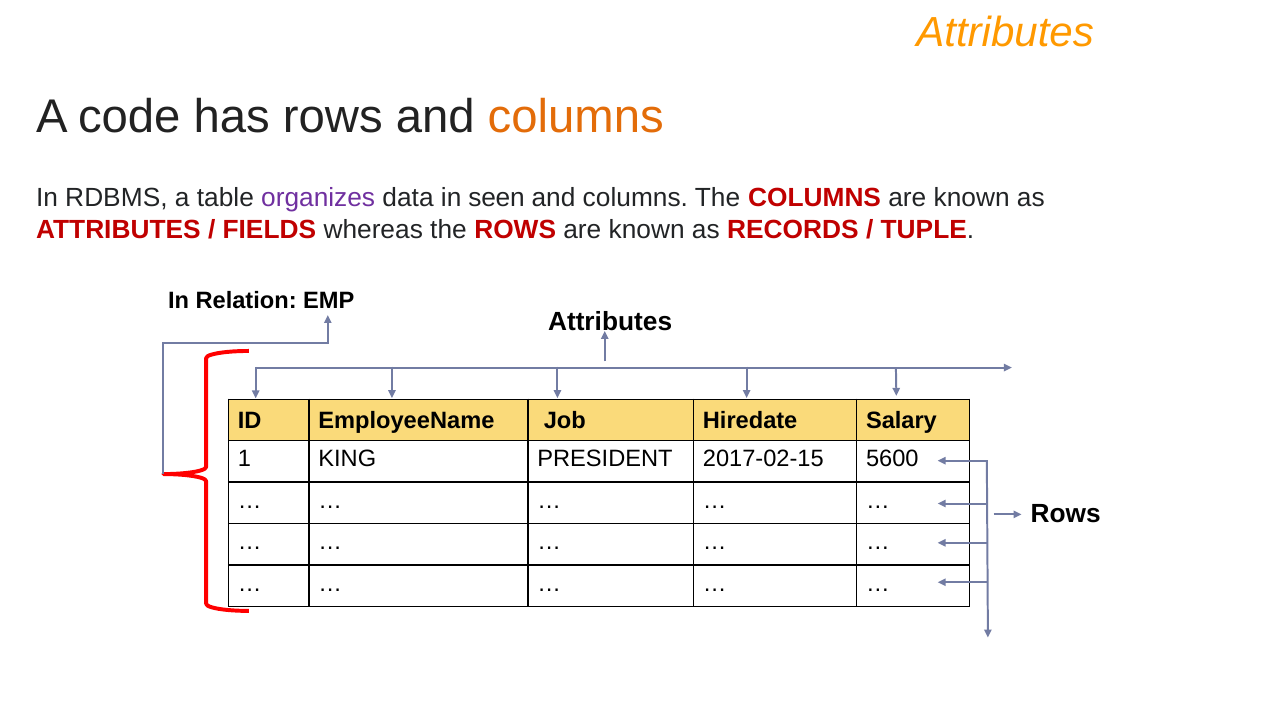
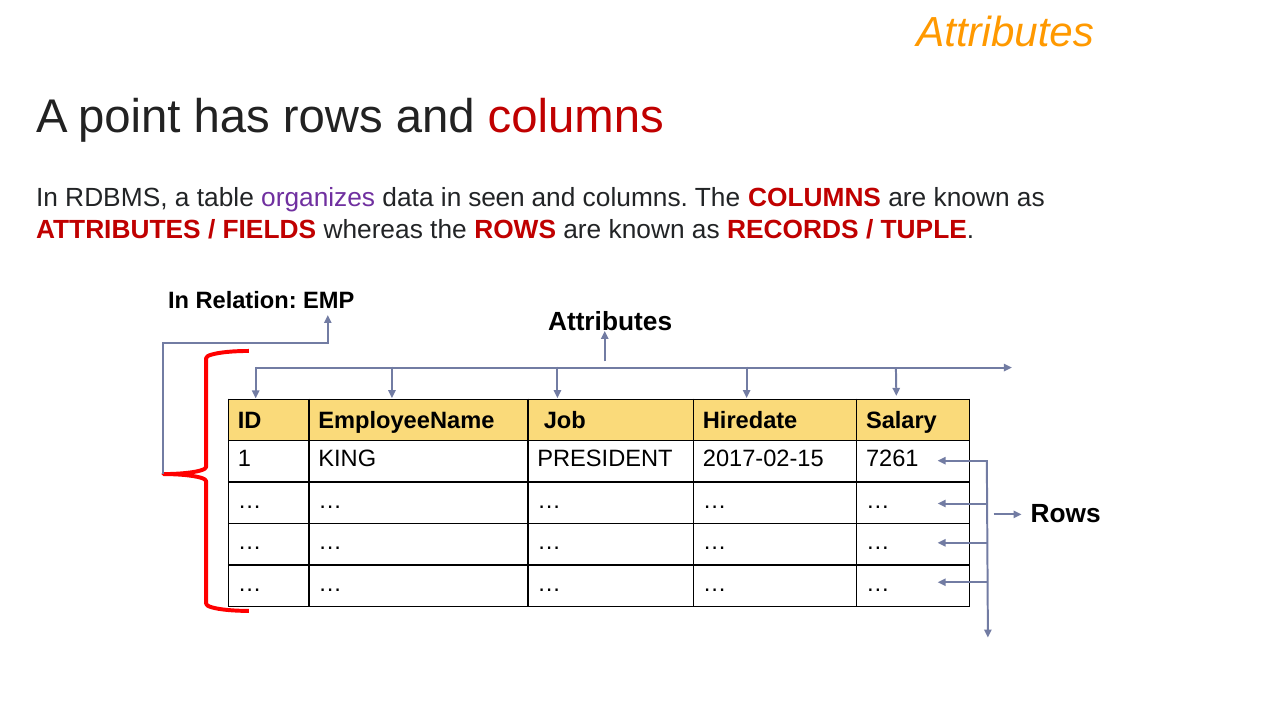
code: code -> point
columns at (576, 117) colour: orange -> red
5600: 5600 -> 7261
